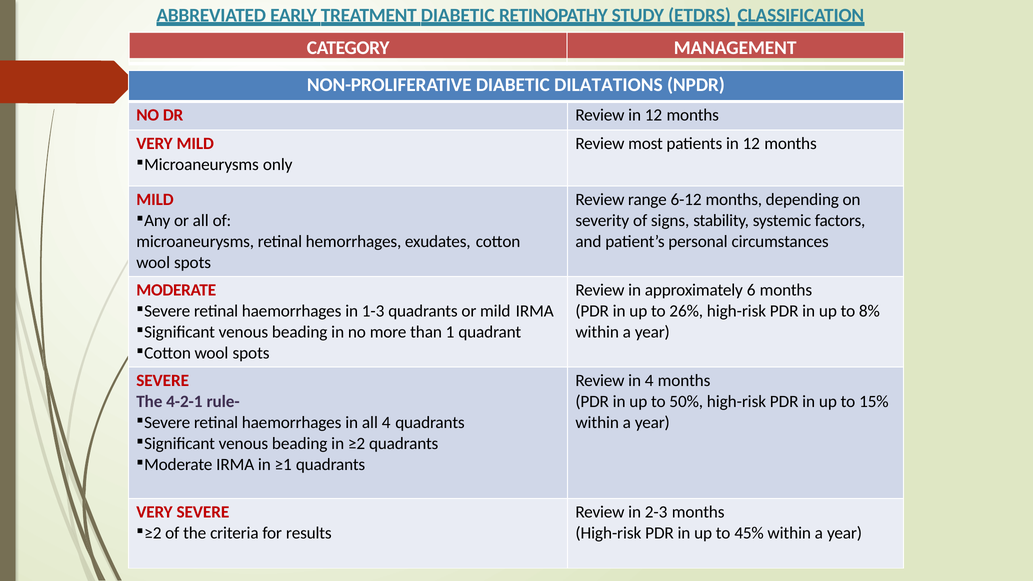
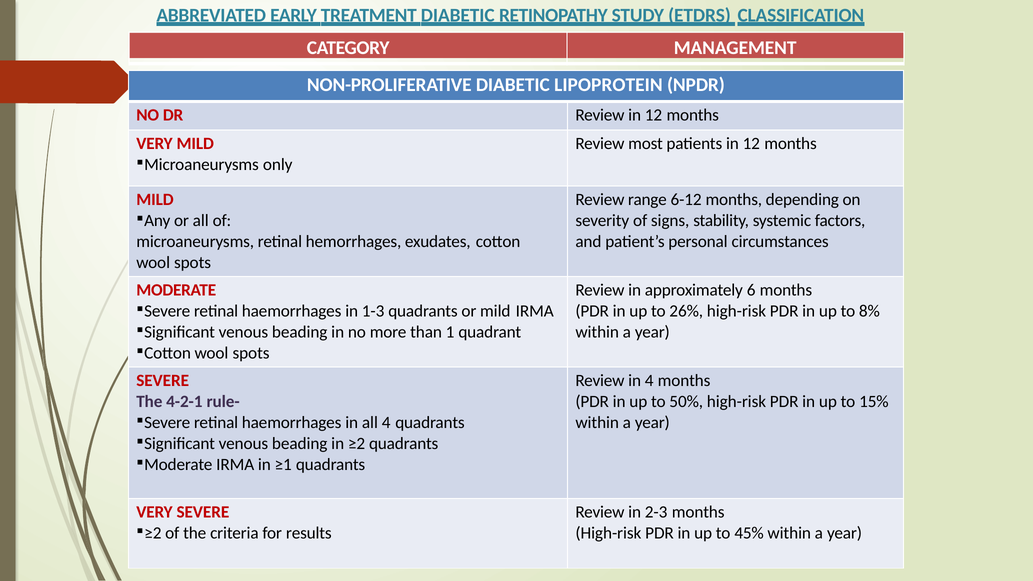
DILATATIONS: DILATATIONS -> LIPOPROTEIN
